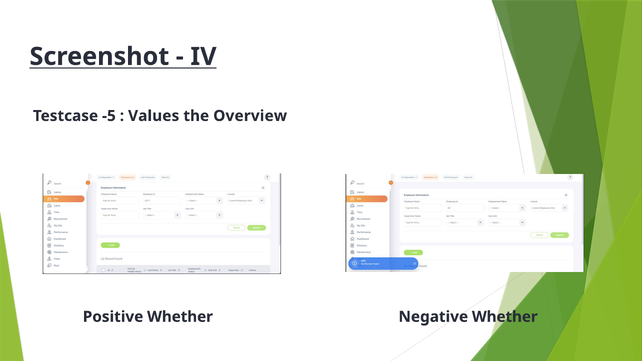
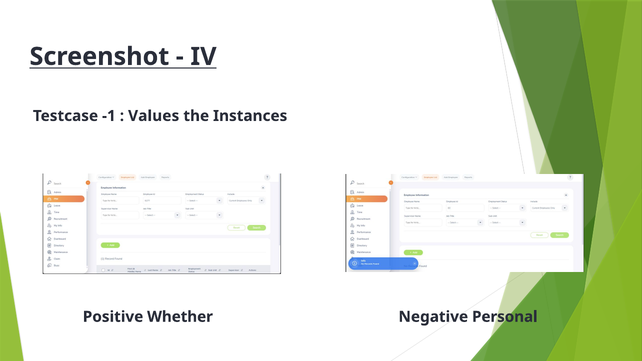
-5: -5 -> -1
Overview: Overview -> Instances
Negative Whether: Whether -> Personal
